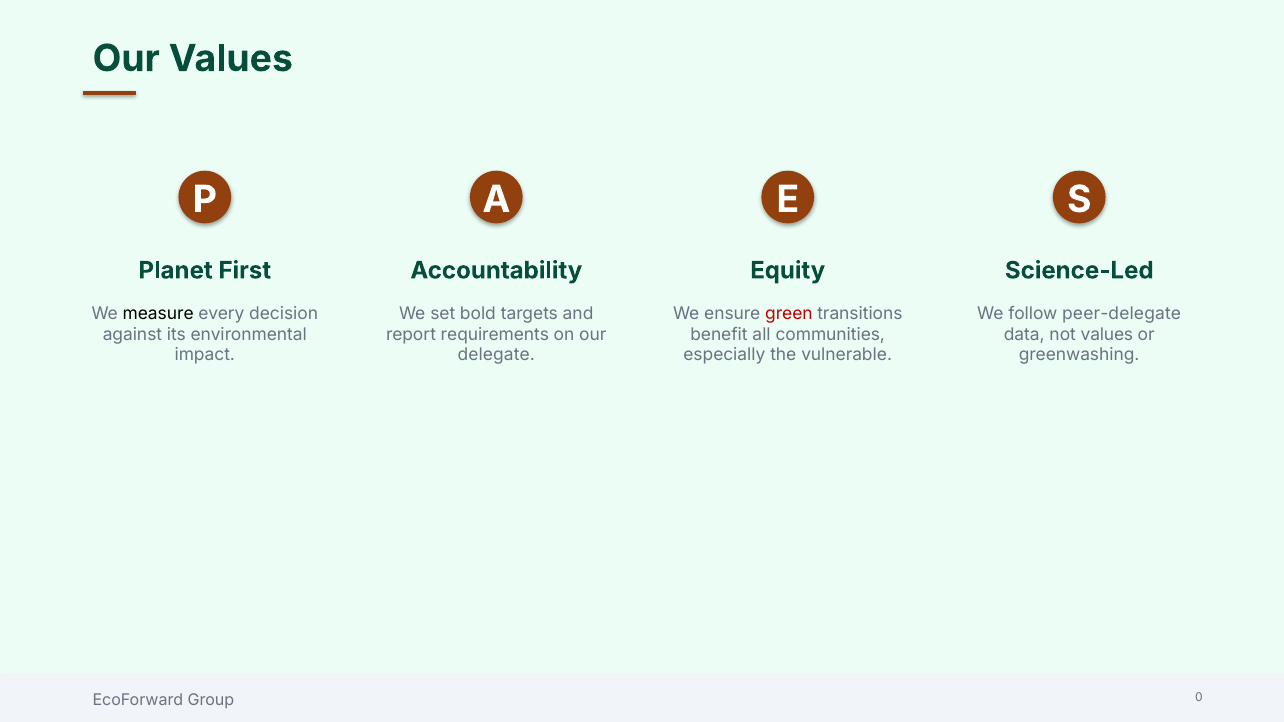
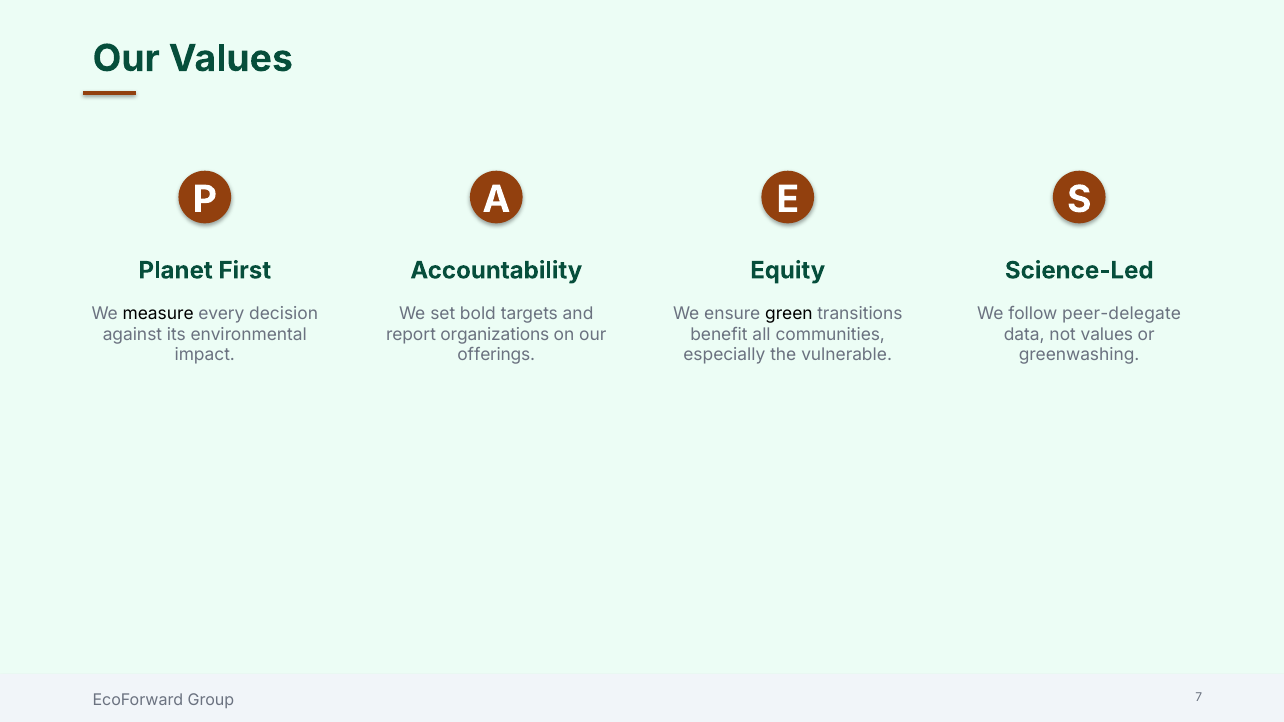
green colour: red -> black
requirements: requirements -> organizations
delegate: delegate -> offerings
0: 0 -> 7
